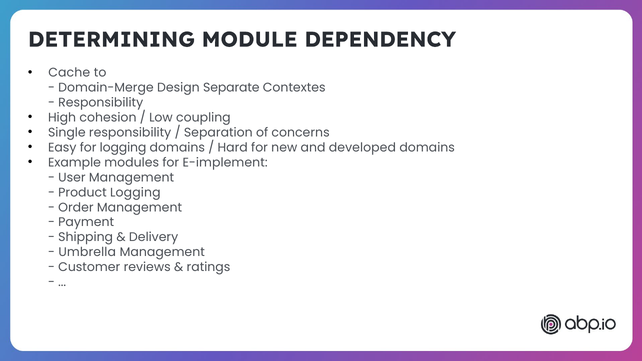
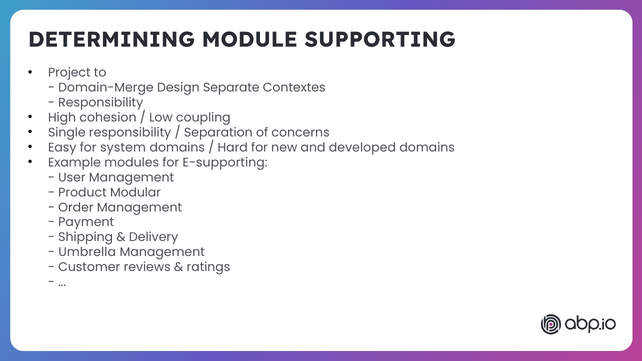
DEPENDENCY: DEPENDENCY -> SUPPORTING
Cache: Cache -> Project
for logging: logging -> system
E-implement: E-implement -> E-supporting
Product Logging: Logging -> Modular
